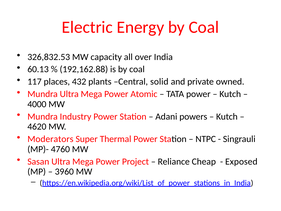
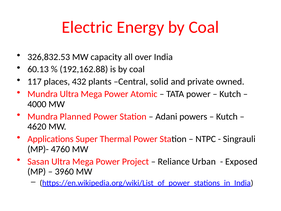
Industry: Industry -> Planned
Moderators: Moderators -> Applications
Cheap: Cheap -> Urban
